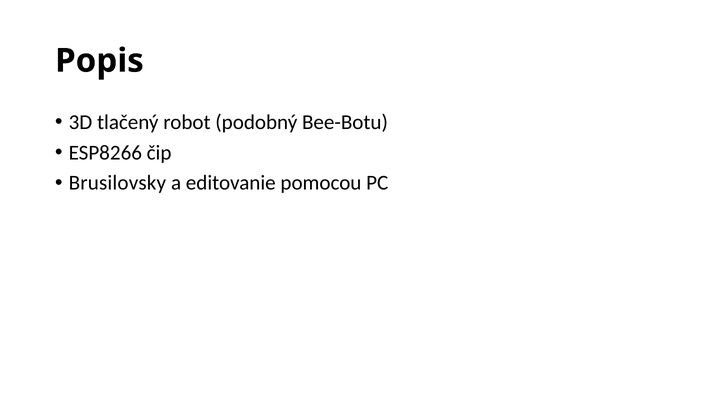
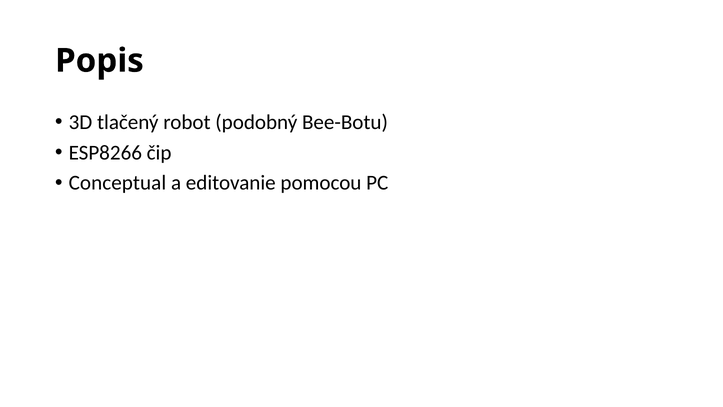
Brusilovsky: Brusilovsky -> Conceptual
